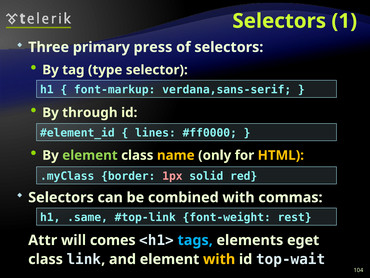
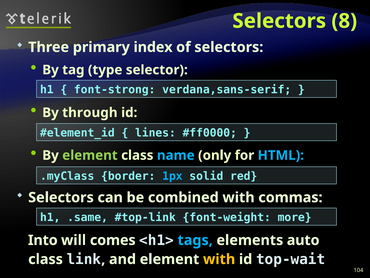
1: 1 -> 8
press: press -> index
font-markup: font-markup -> font-strong
name colour: yellow -> light blue
HTML colour: yellow -> light blue
1px colour: pink -> light blue
rest: rest -> more
Attr: Attr -> Into
eget: eget -> auto
